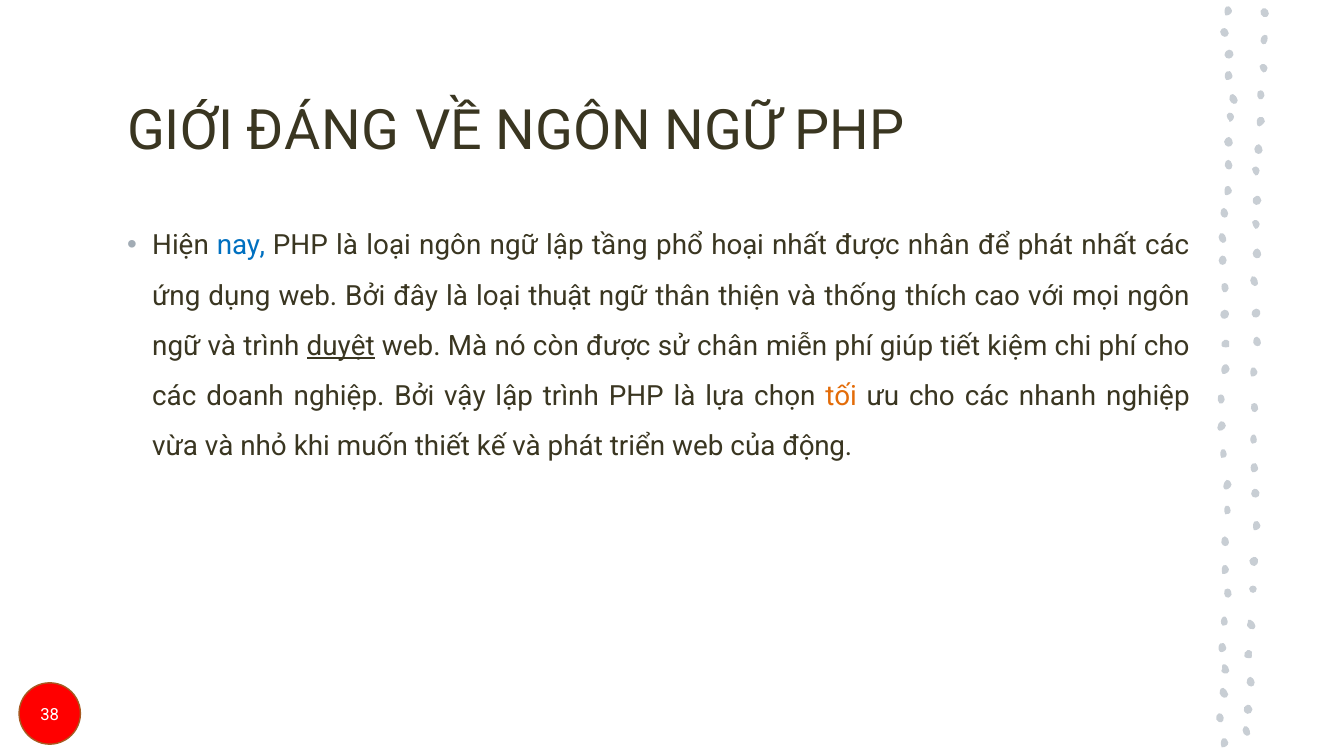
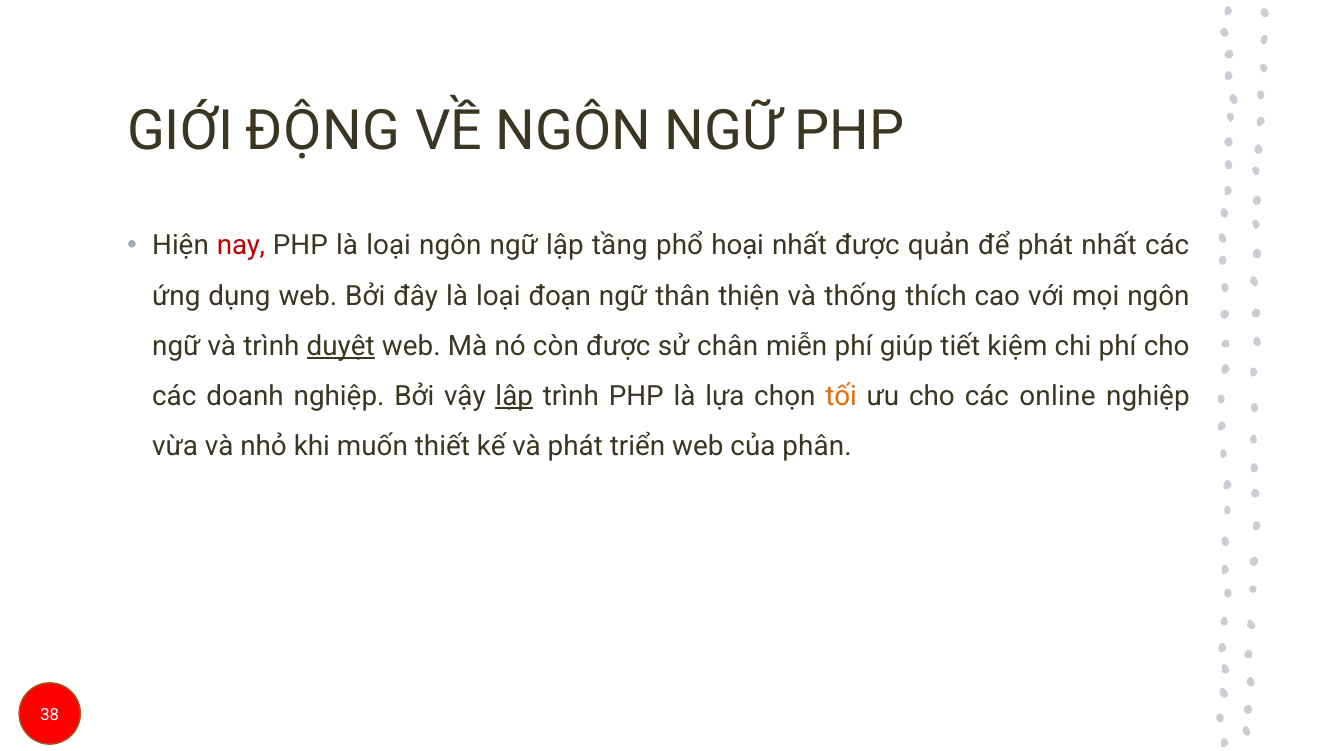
ĐÁNG: ĐÁNG -> ĐỘNG
nay colour: blue -> red
nhân: nhân -> quản
thuật: thuật -> đoạn
lập at (514, 396) underline: none -> present
nhanh: nhanh -> online
động: động -> phân
